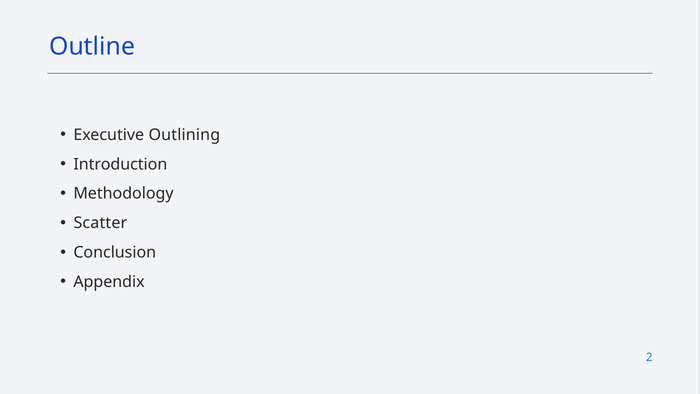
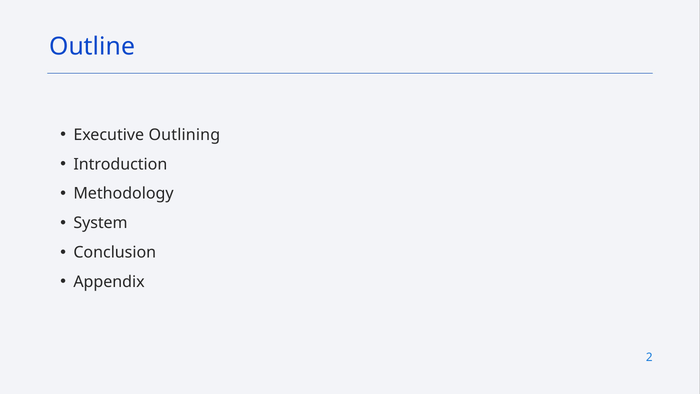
Scatter: Scatter -> System
